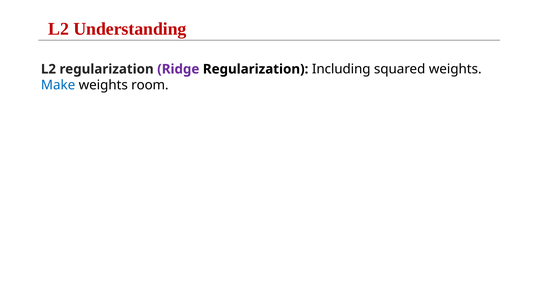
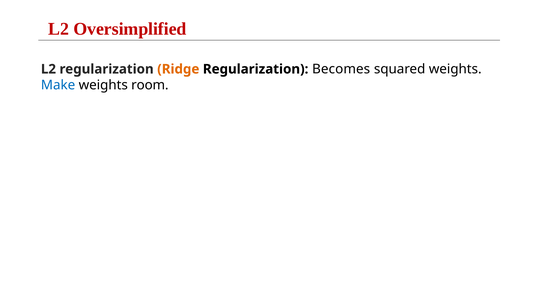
Understanding: Understanding -> Oversimplified
Ridge colour: purple -> orange
Including: Including -> Becomes
